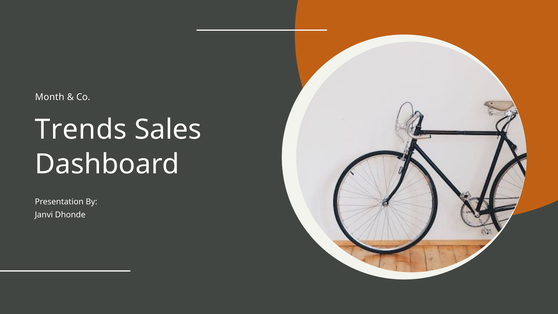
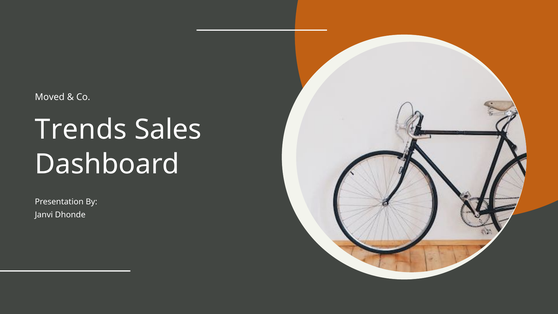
Month: Month -> Moved
